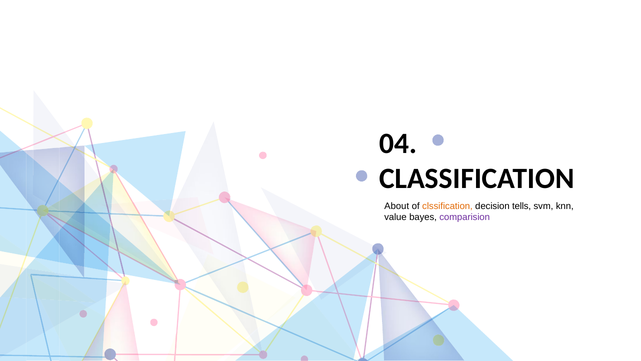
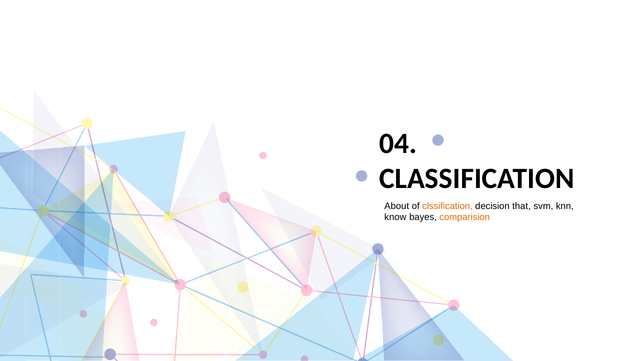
tells: tells -> that
value: value -> know
comparision colour: purple -> orange
